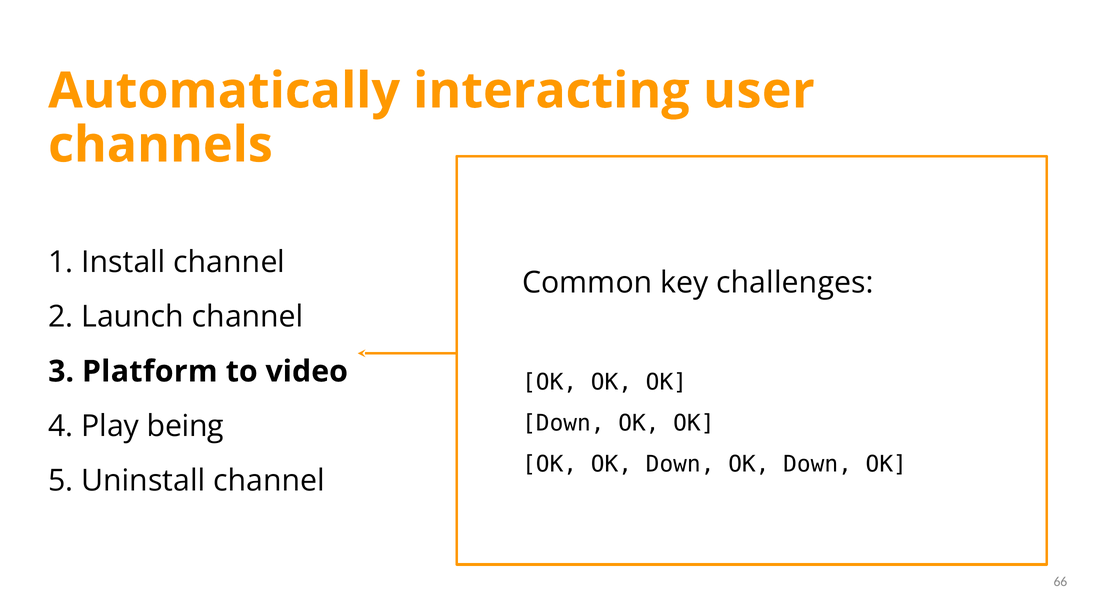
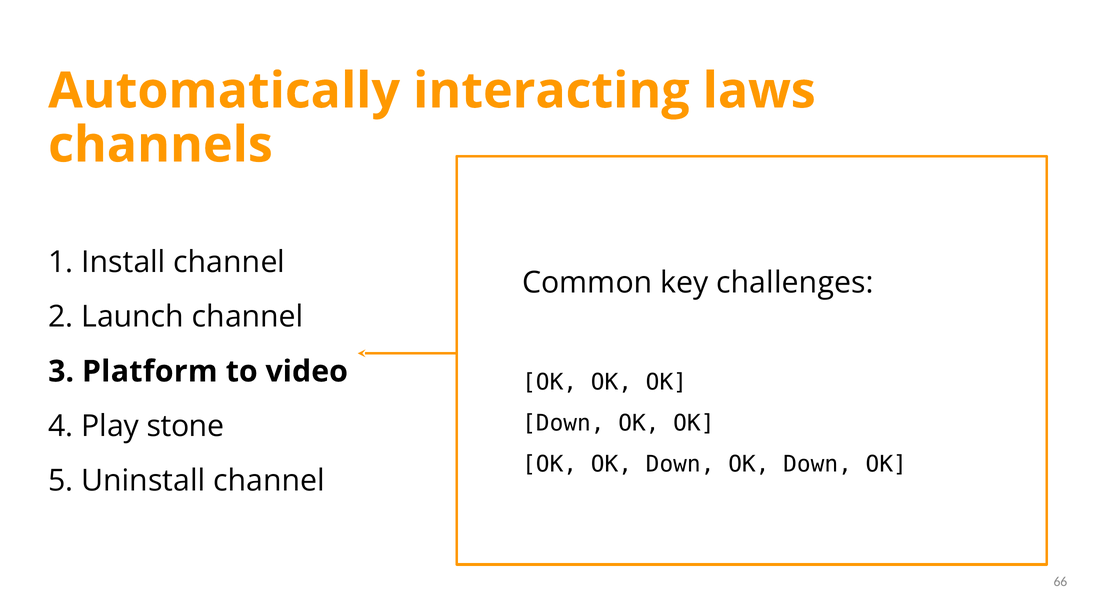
user: user -> laws
being: being -> stone
